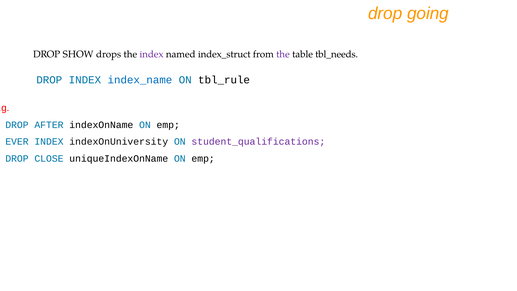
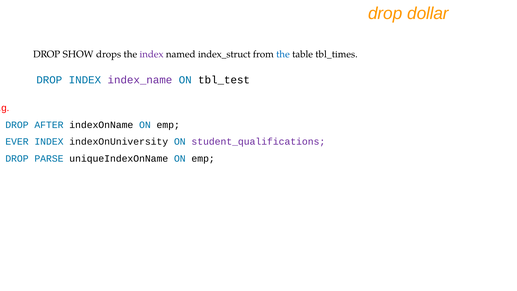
going: going -> dollar
the at (283, 54) colour: purple -> blue
tbl_needs: tbl_needs -> tbl_times
index_name colour: blue -> purple
tbl_rule: tbl_rule -> tbl_test
CLOSE: CLOSE -> PARSE
